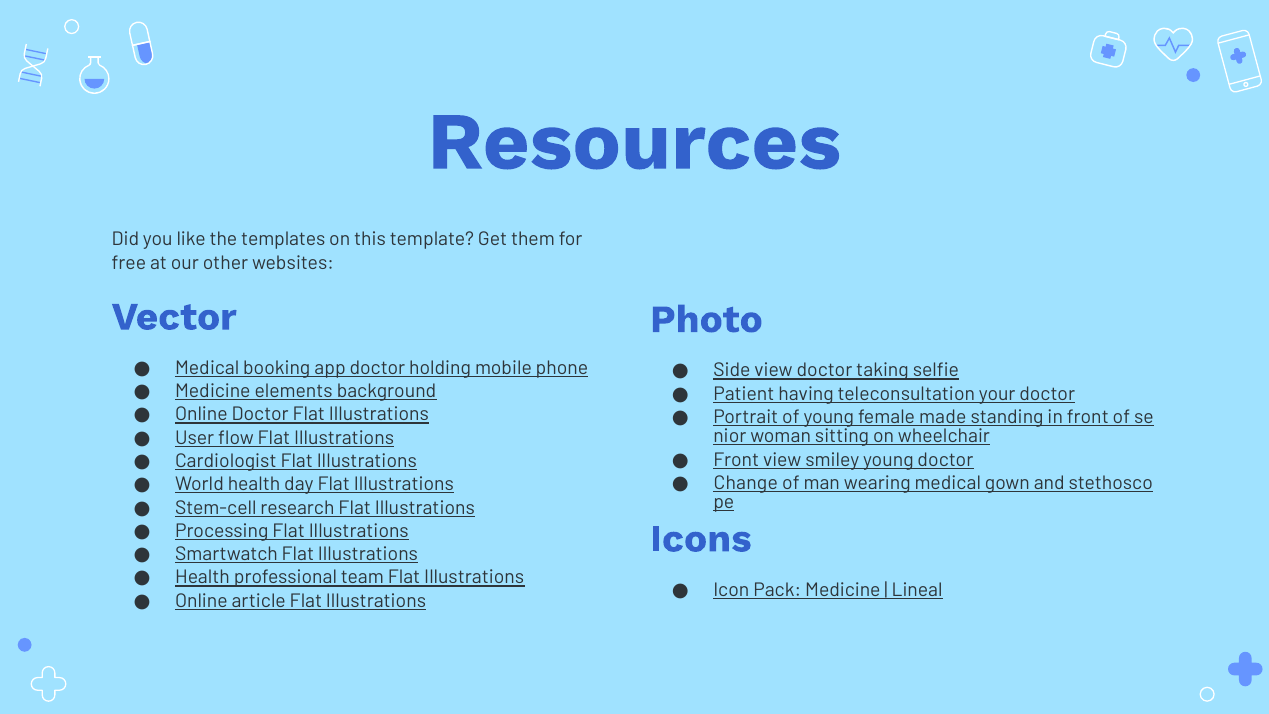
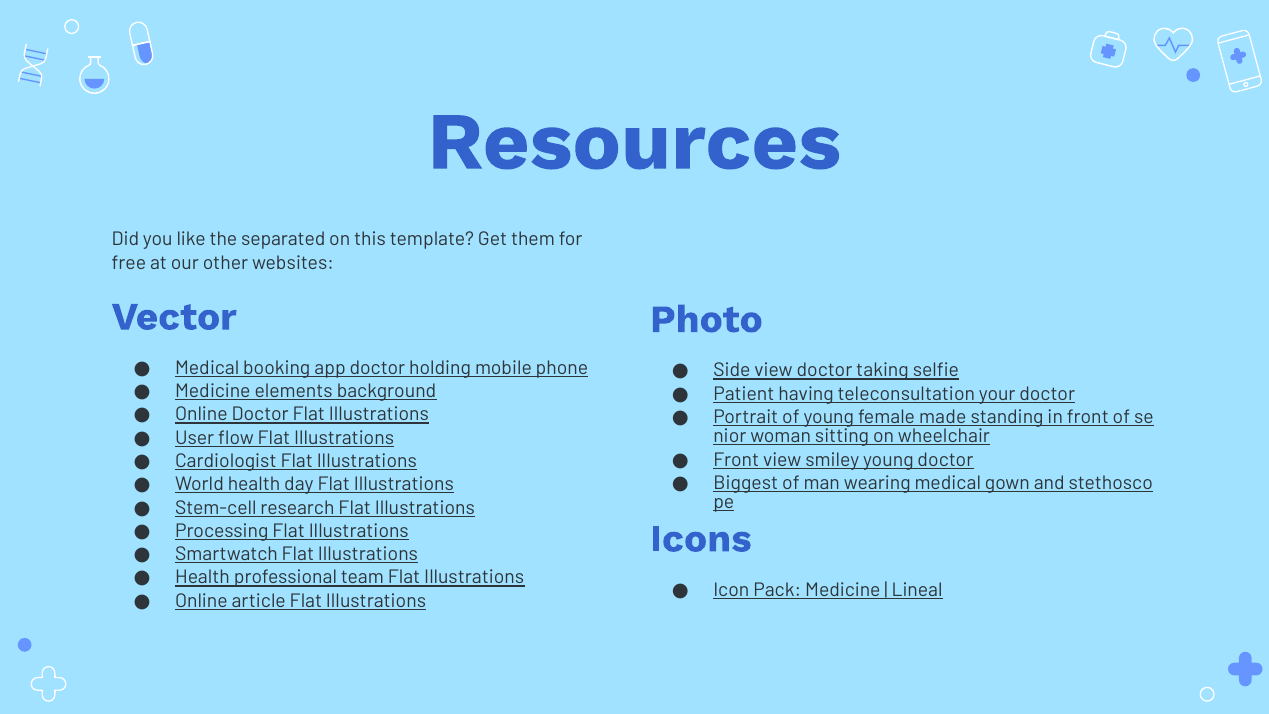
templates: templates -> separated
Change: Change -> Biggest
